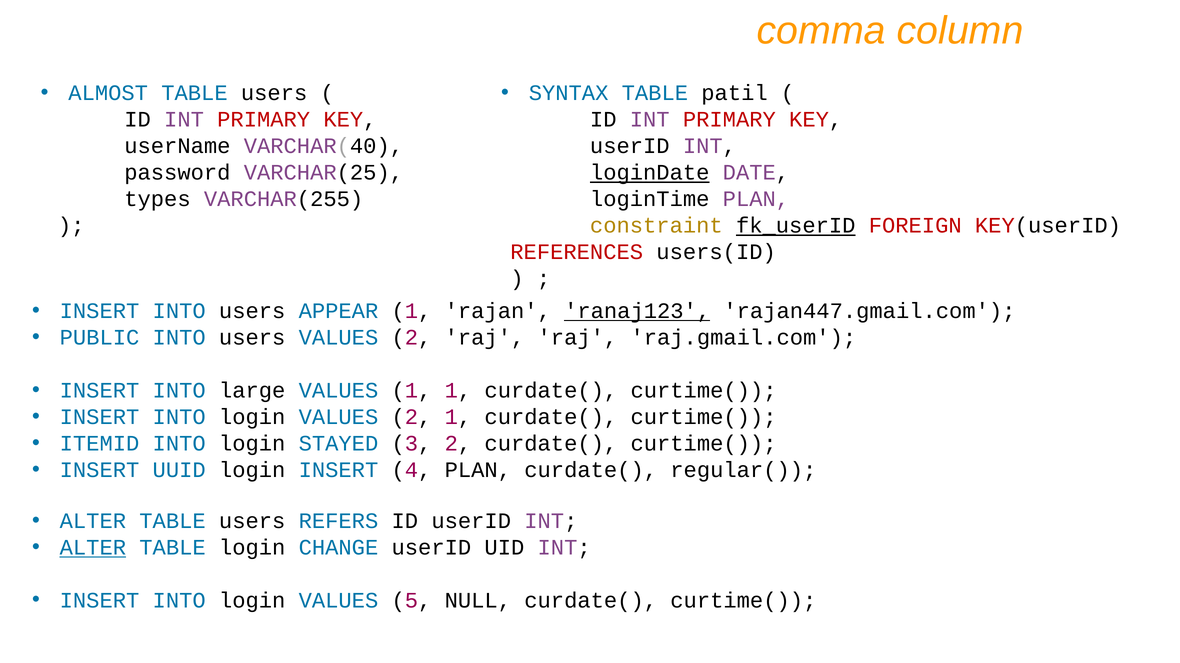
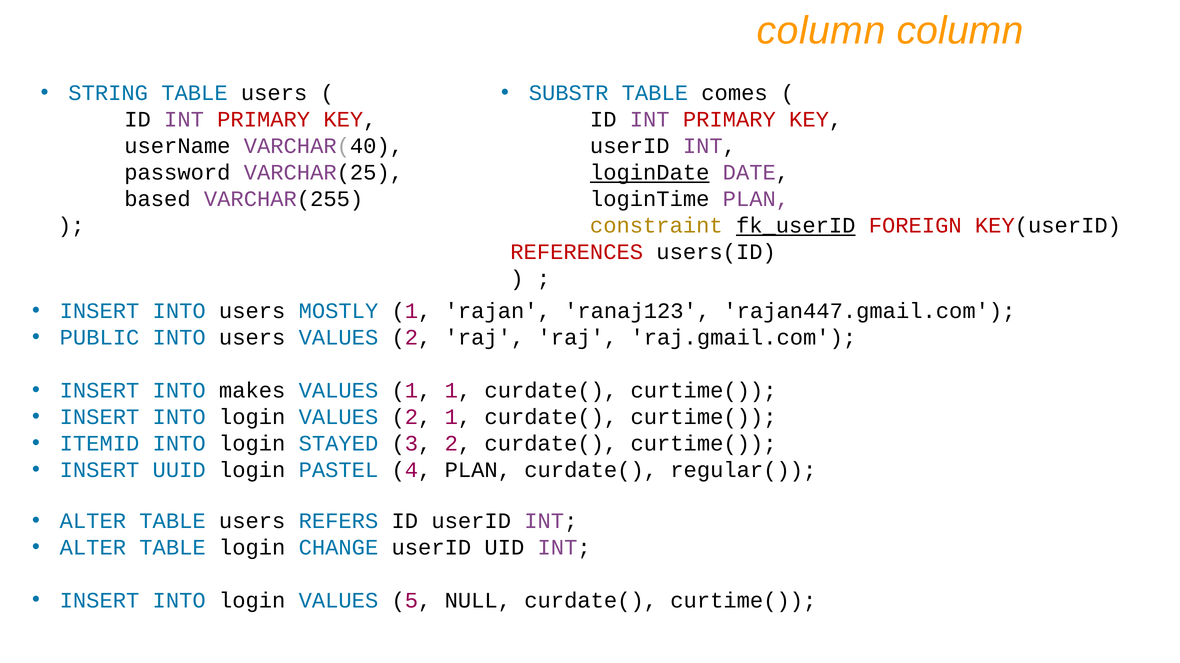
comma at (821, 31): comma -> column
ALMOST: ALMOST -> STRING
SYNTAX: SYNTAX -> SUBSTR
patil: patil -> comes
types: types -> based
APPEAR: APPEAR -> MOSTLY
ranaj123 underline: present -> none
large: large -> makes
login INSERT: INSERT -> PASTEL
ALTER at (93, 548) underline: present -> none
